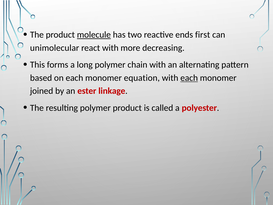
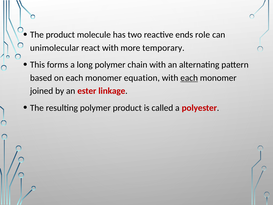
molecule underline: present -> none
first: first -> role
decreasing: decreasing -> temporary
